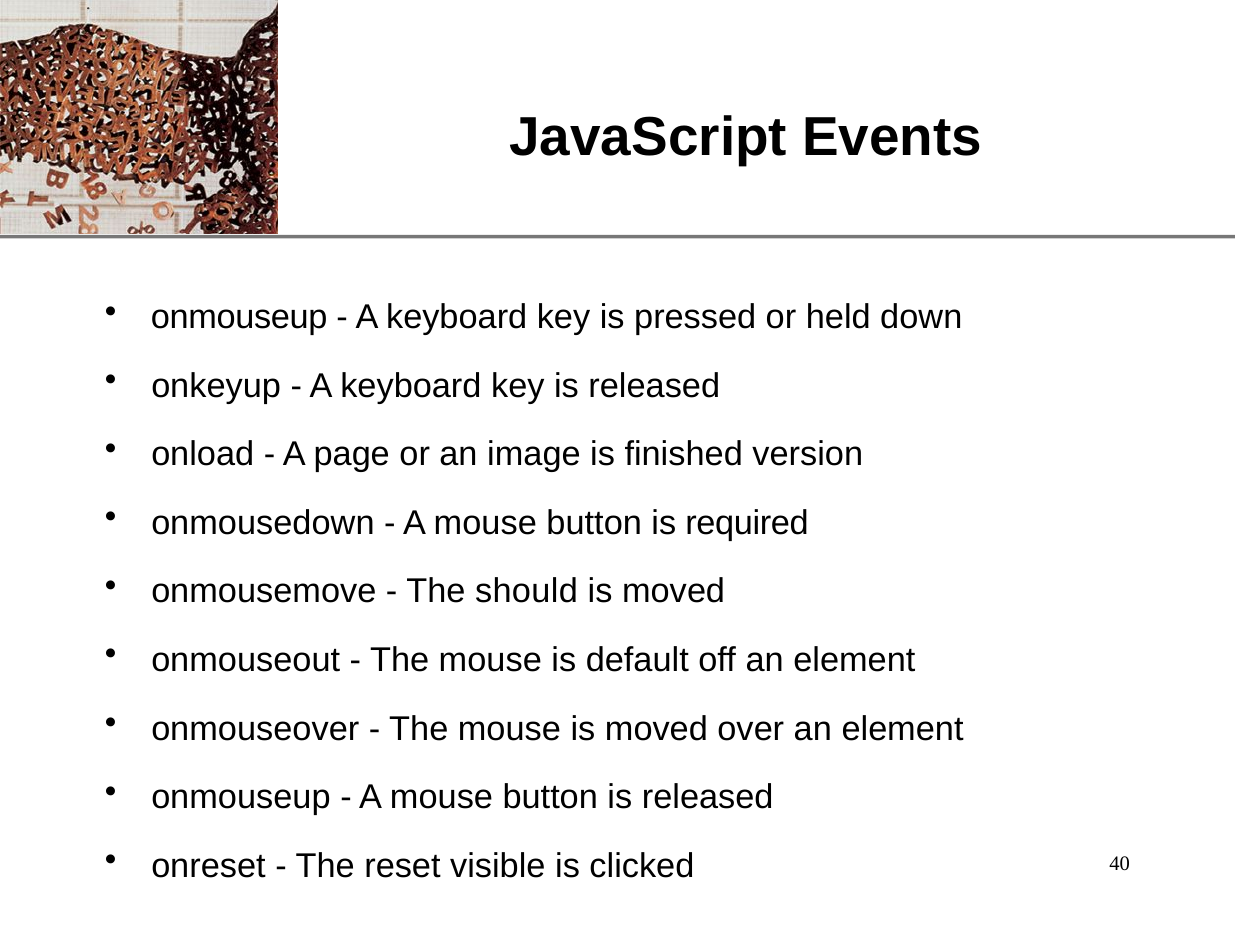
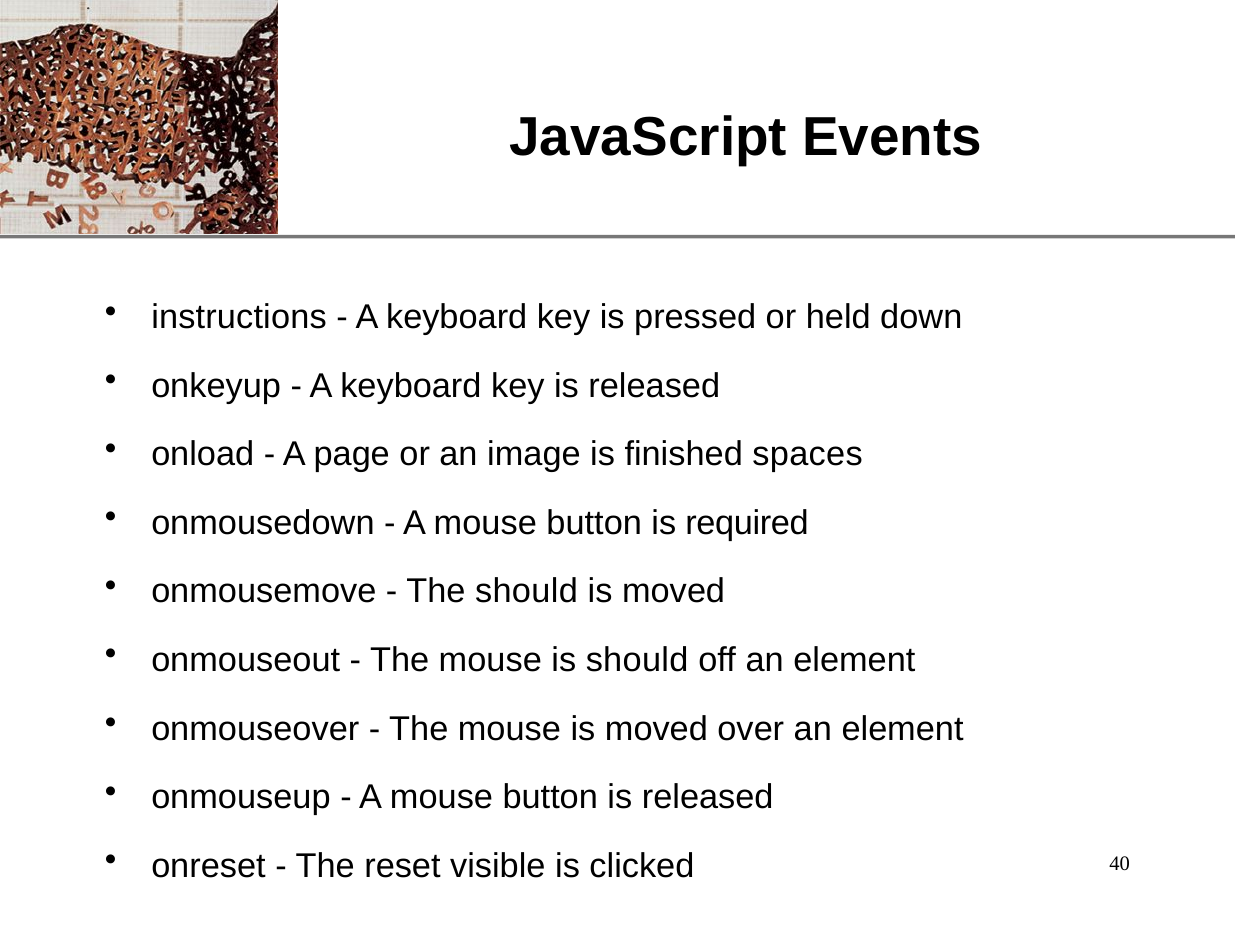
onmouseup at (239, 317): onmouseup -> instructions
version: version -> spaces
is default: default -> should
